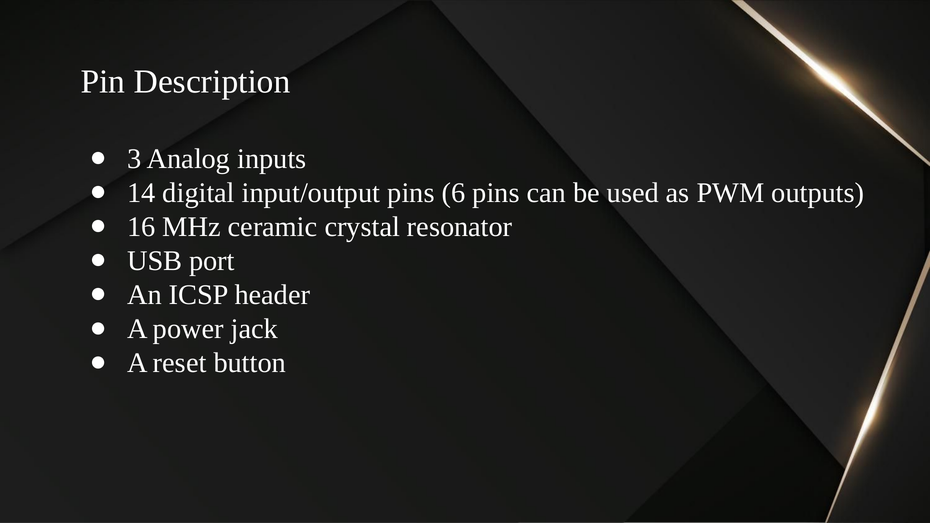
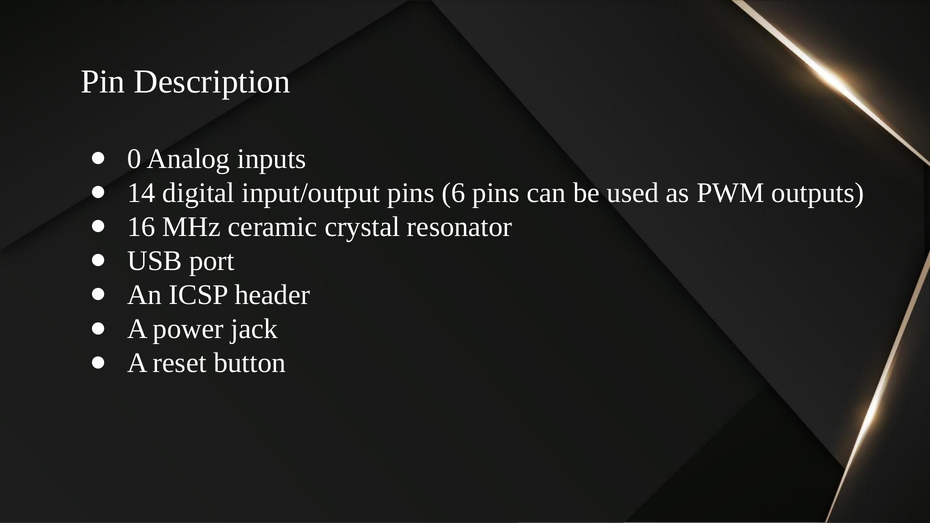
3: 3 -> 0
